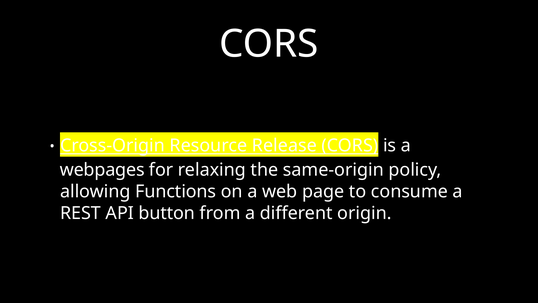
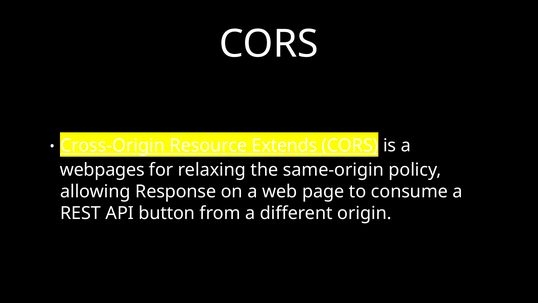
Release: Release -> Extends
Functions: Functions -> Response
